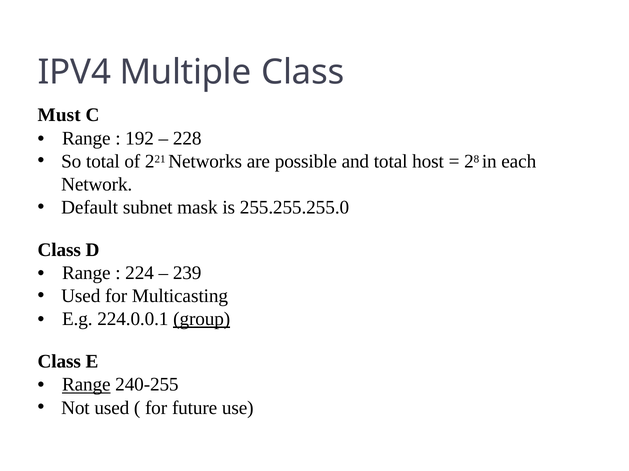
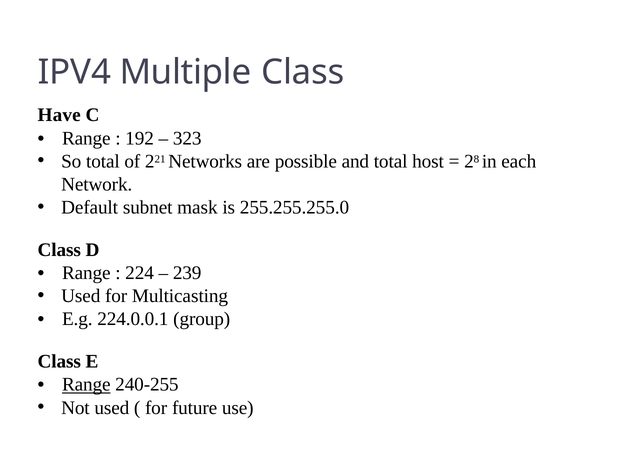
Must: Must -> Have
228: 228 -> 323
group underline: present -> none
